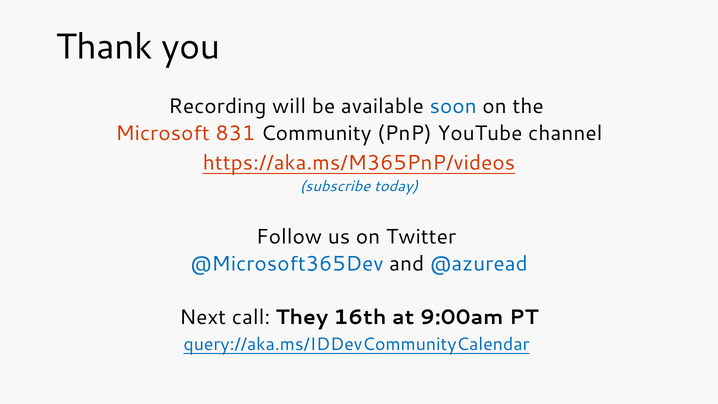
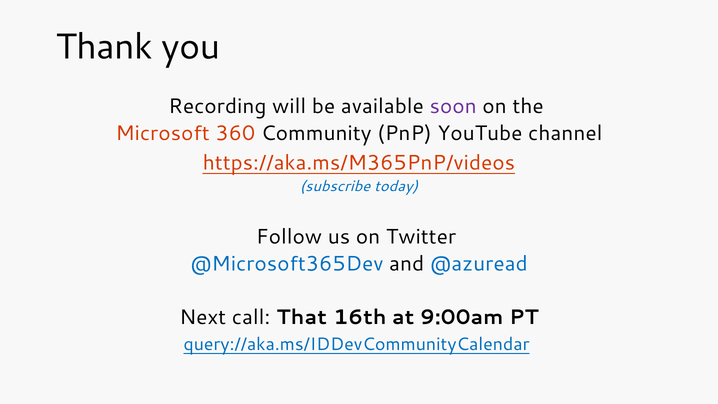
soon colour: blue -> purple
831: 831 -> 360
They: They -> That
